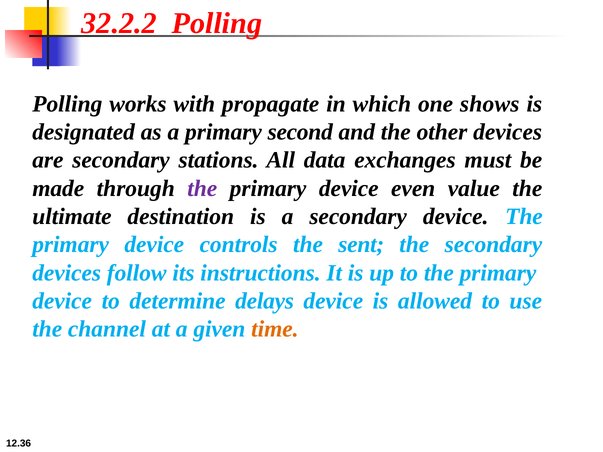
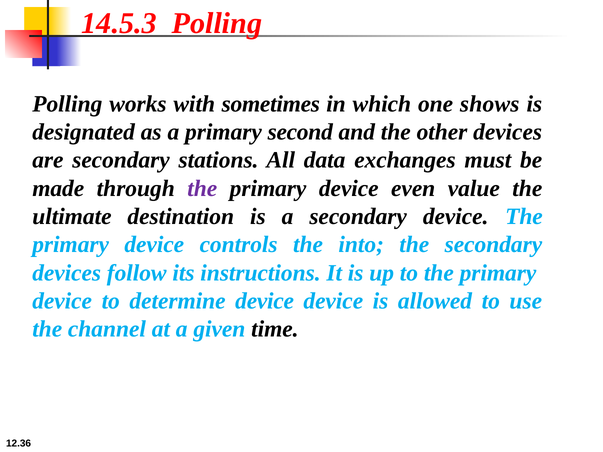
32.2.2: 32.2.2 -> 14.5.3
propagate: propagate -> sometimes
sent: sent -> into
determine delays: delays -> device
time colour: orange -> black
